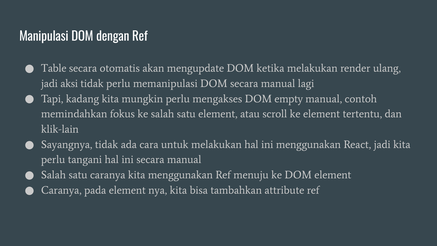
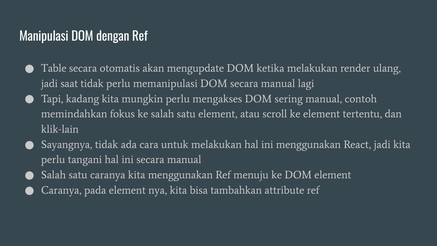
aksi: aksi -> saat
empty: empty -> sering
